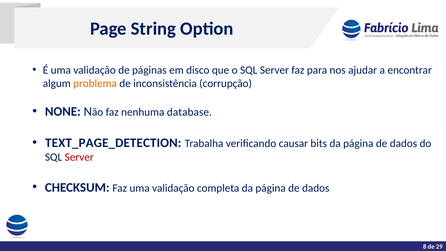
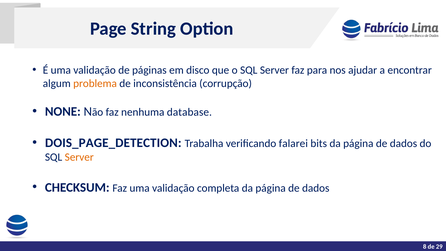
TEXT_PAGE_DETECTION: TEXT_PAGE_DETECTION -> DOIS_PAGE_DETECTION
causar: causar -> falarei
Server at (79, 157) colour: red -> orange
